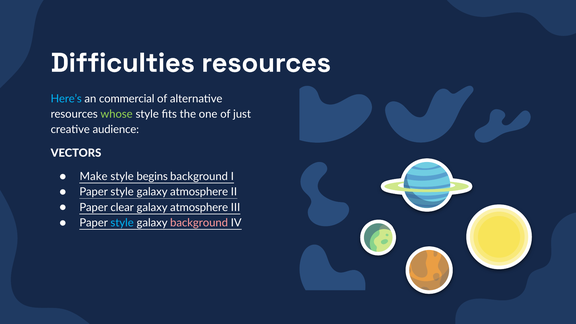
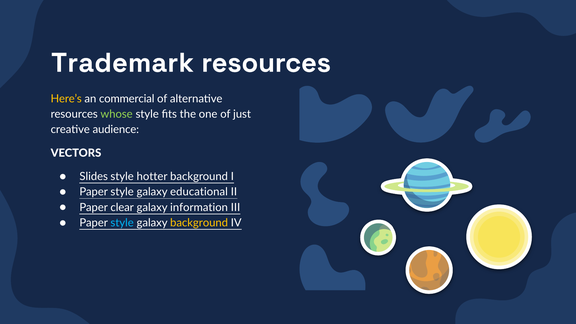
Difficulties: Difficulties -> Trademark
Here’s colour: light blue -> yellow
Make: Make -> Slides
begins: begins -> hotter
style galaxy atmosphere: atmosphere -> educational
atmosphere at (199, 207): atmosphere -> information
background at (199, 223) colour: pink -> yellow
